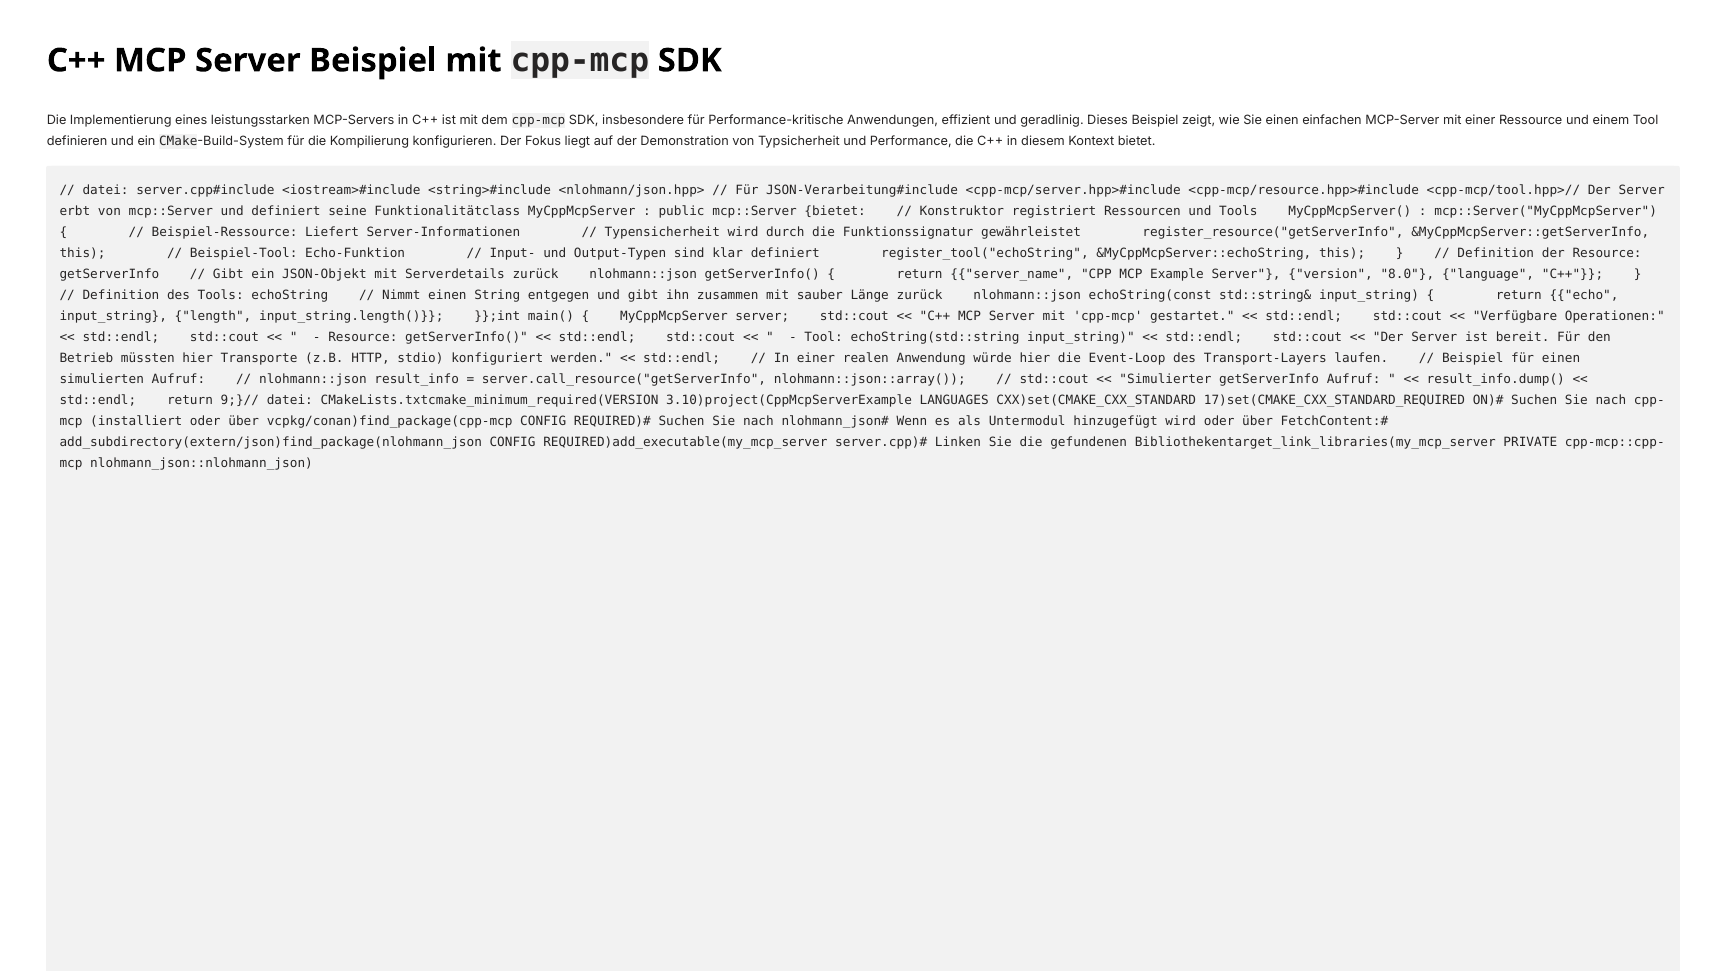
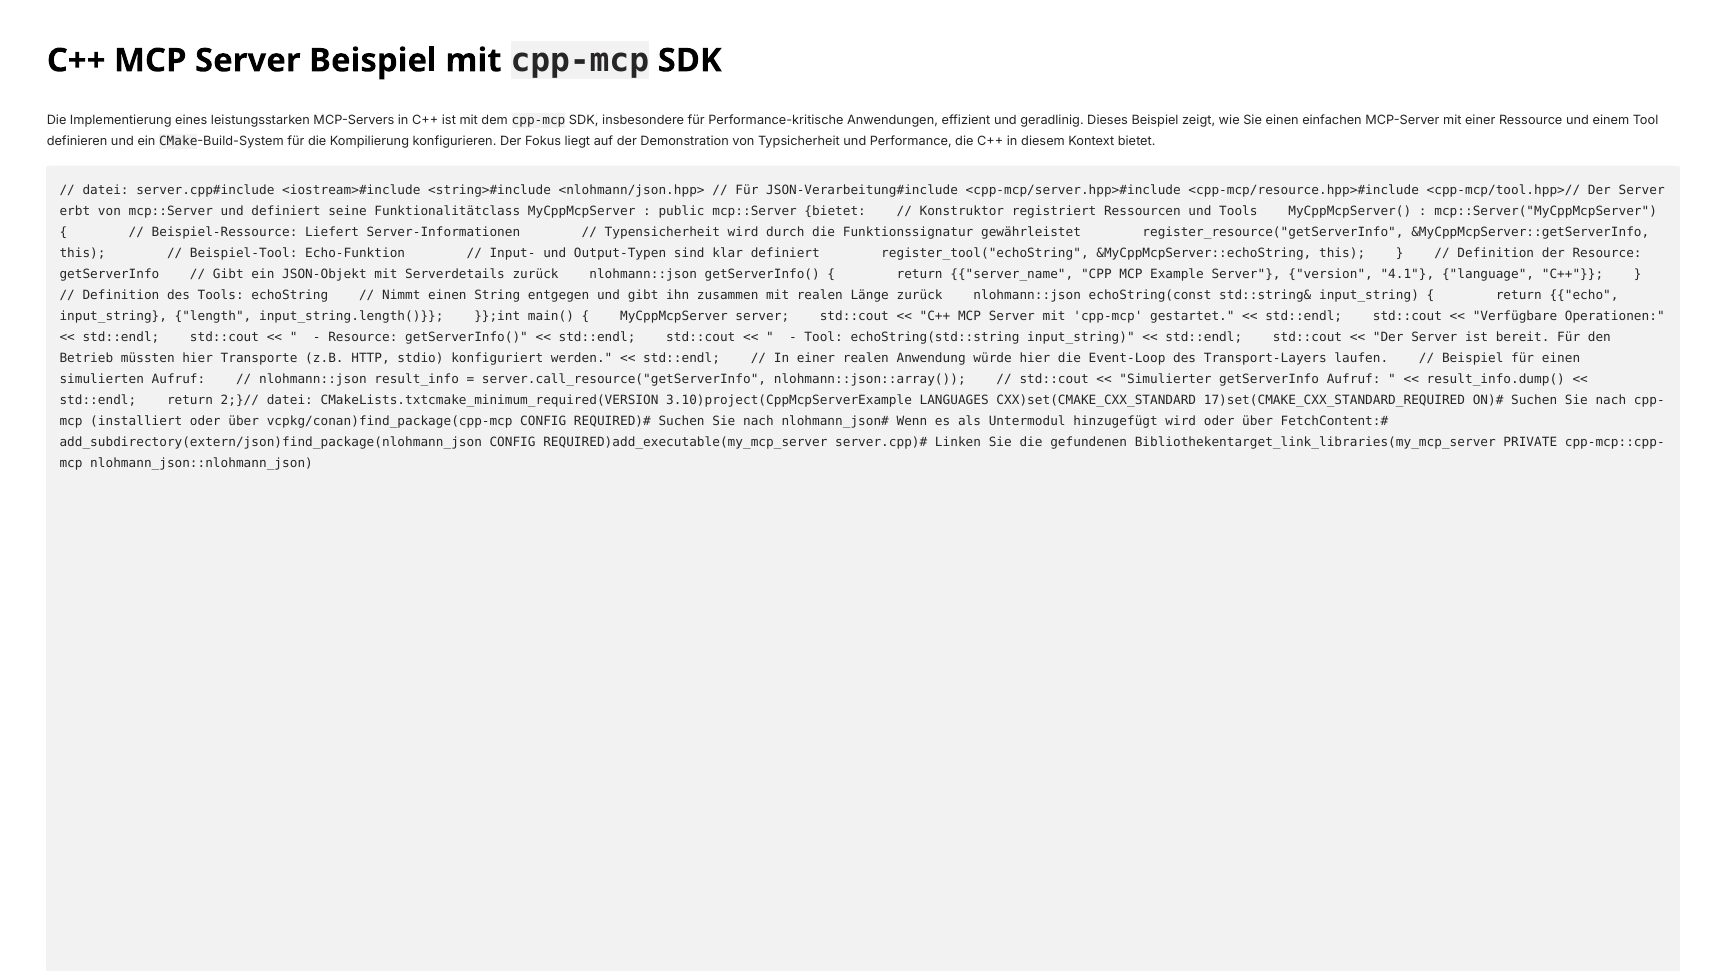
8.0: 8.0 -> 4.1
mit sauber: sauber -> realen
9;}//: 9;}// -> 2;}//
